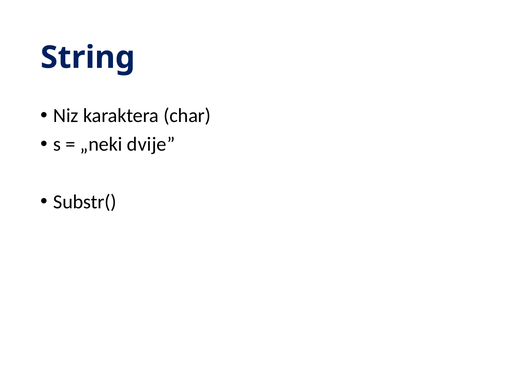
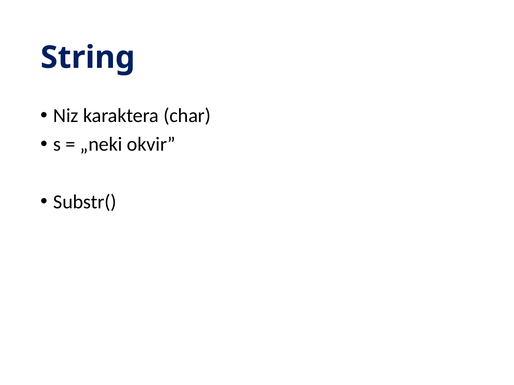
dvije: dvije -> okvir
